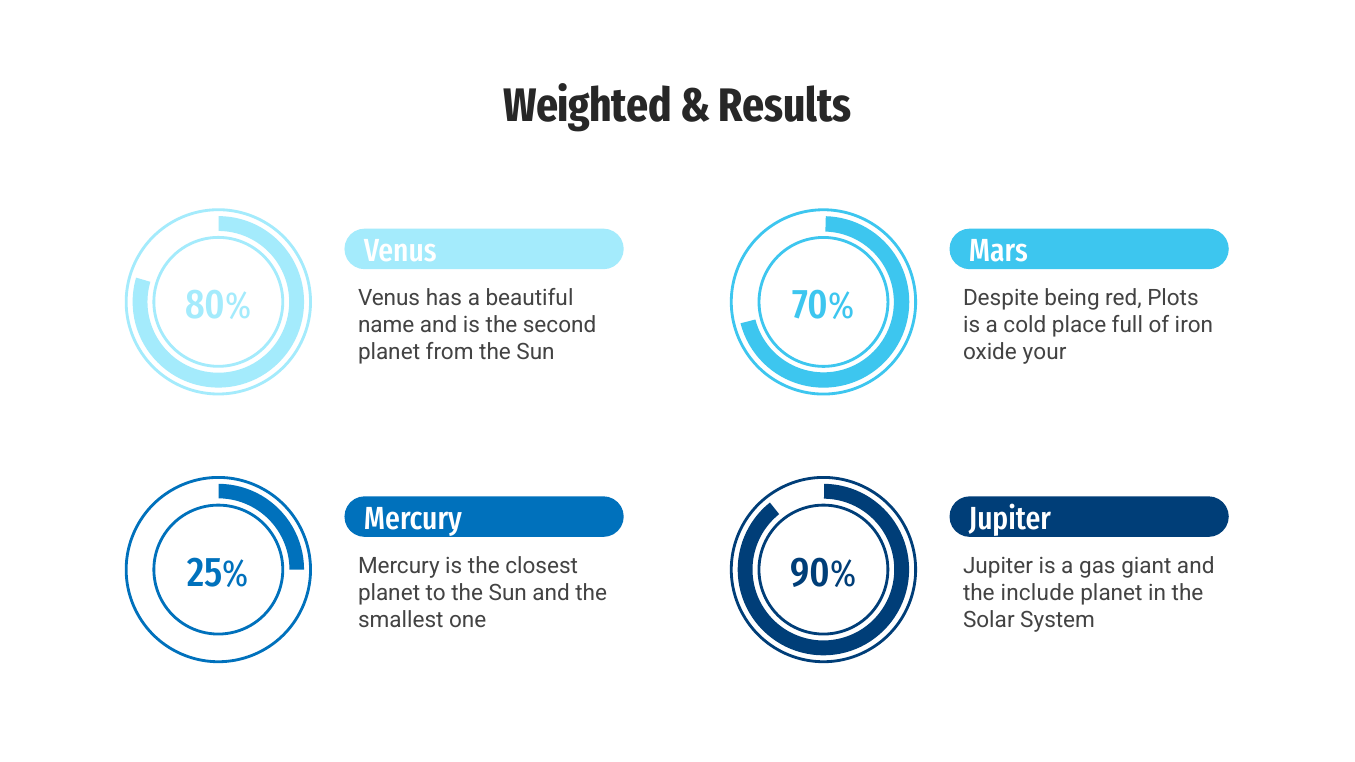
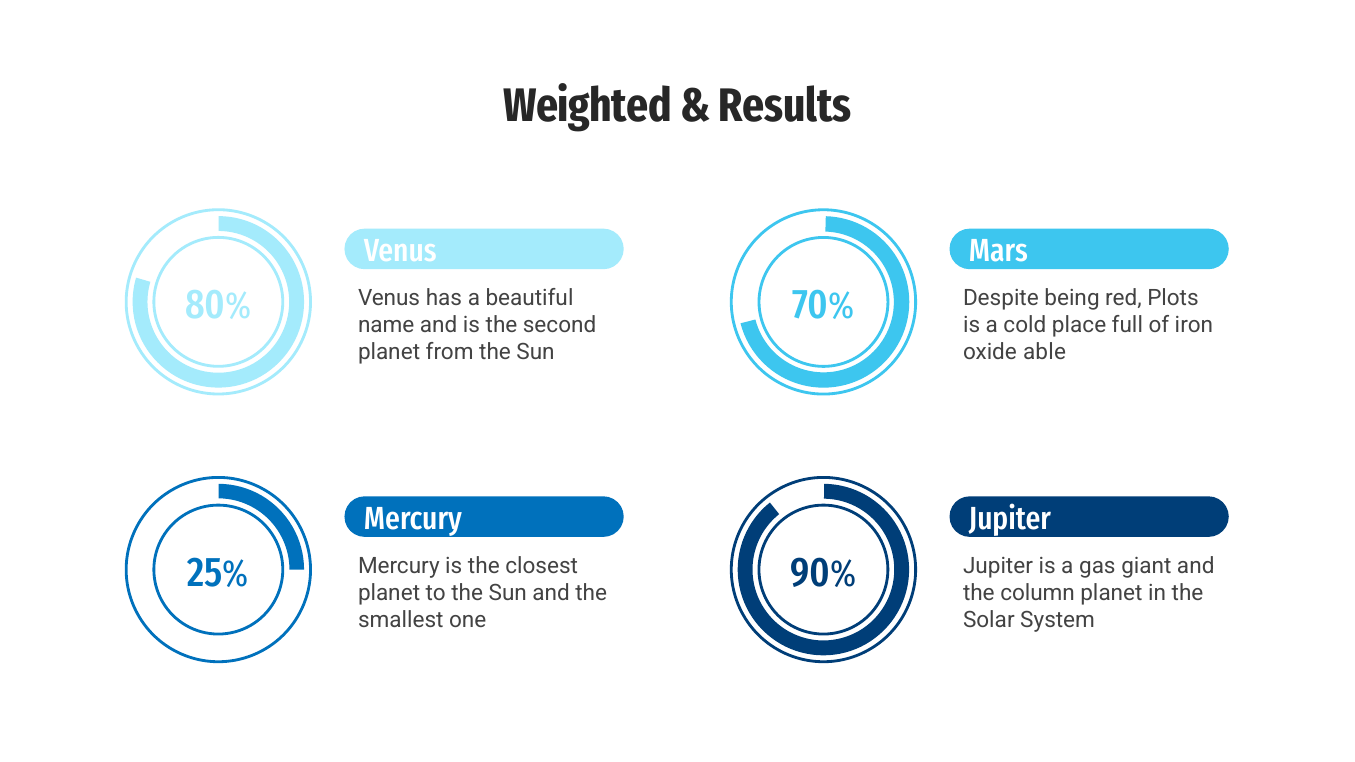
your: your -> able
include: include -> column
